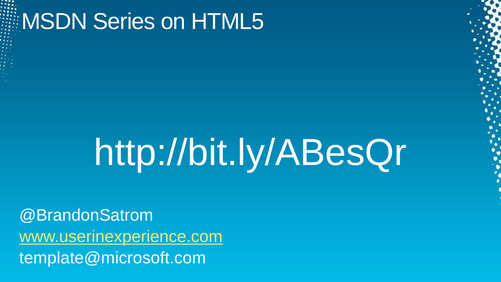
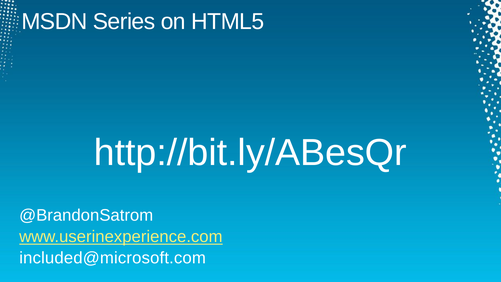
template@microsoft.com: template@microsoft.com -> included@microsoft.com
